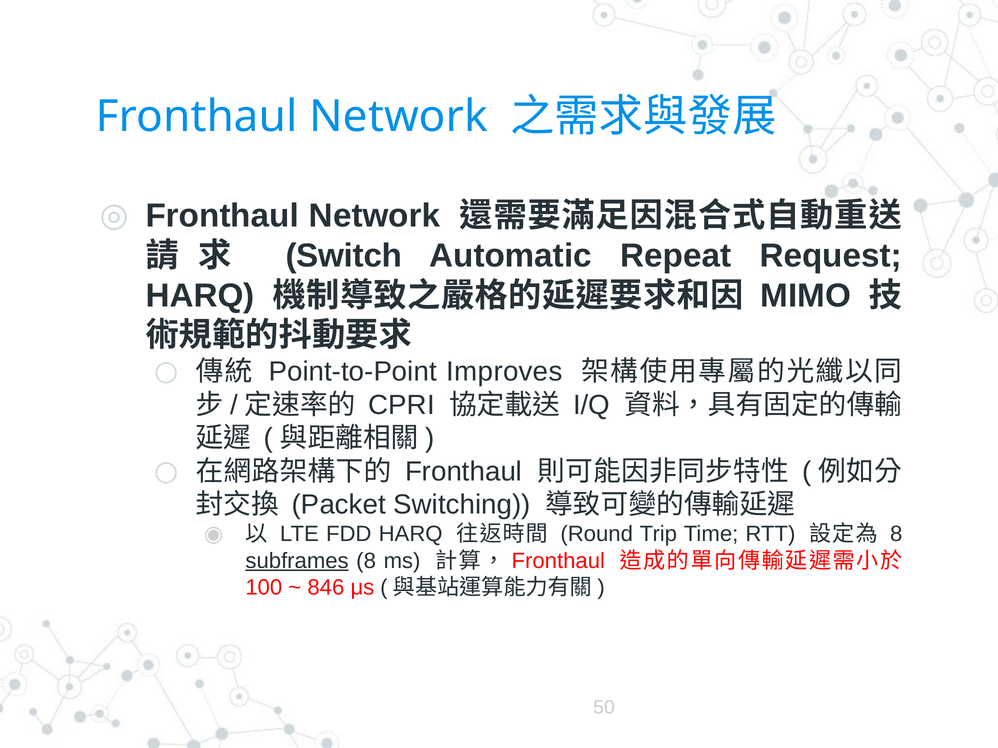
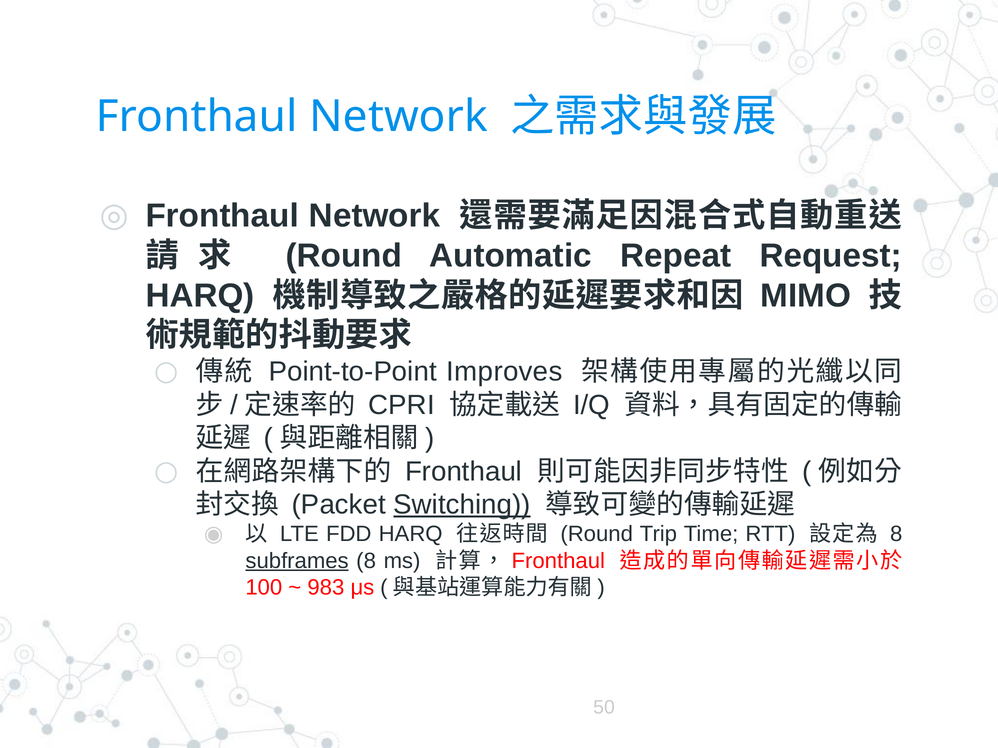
Switch at (344, 256): Switch -> Round
Switching underline: none -> present
846: 846 -> 983
